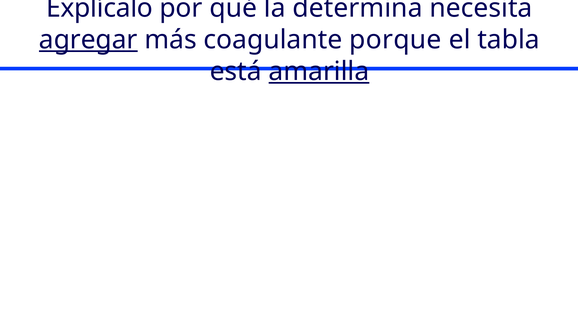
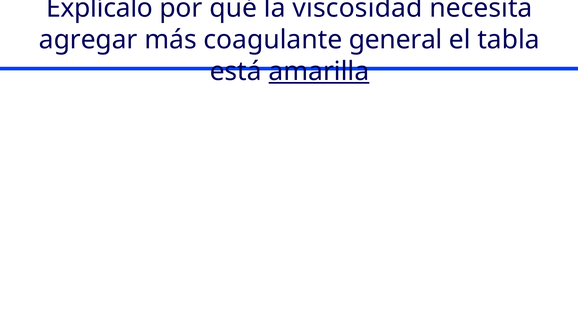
determina: determina -> viscosidad
agregar underline: present -> none
porque: porque -> general
